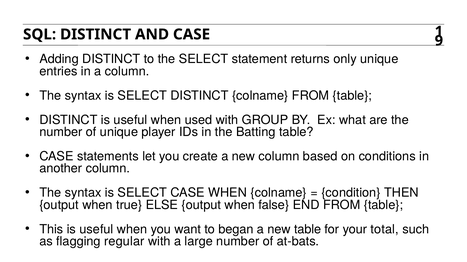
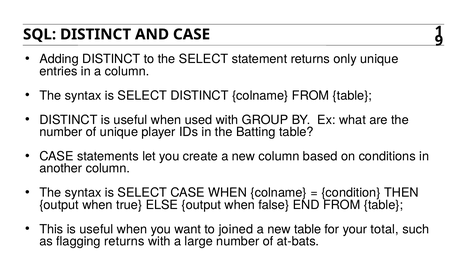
began: began -> joined
flagging regular: regular -> returns
